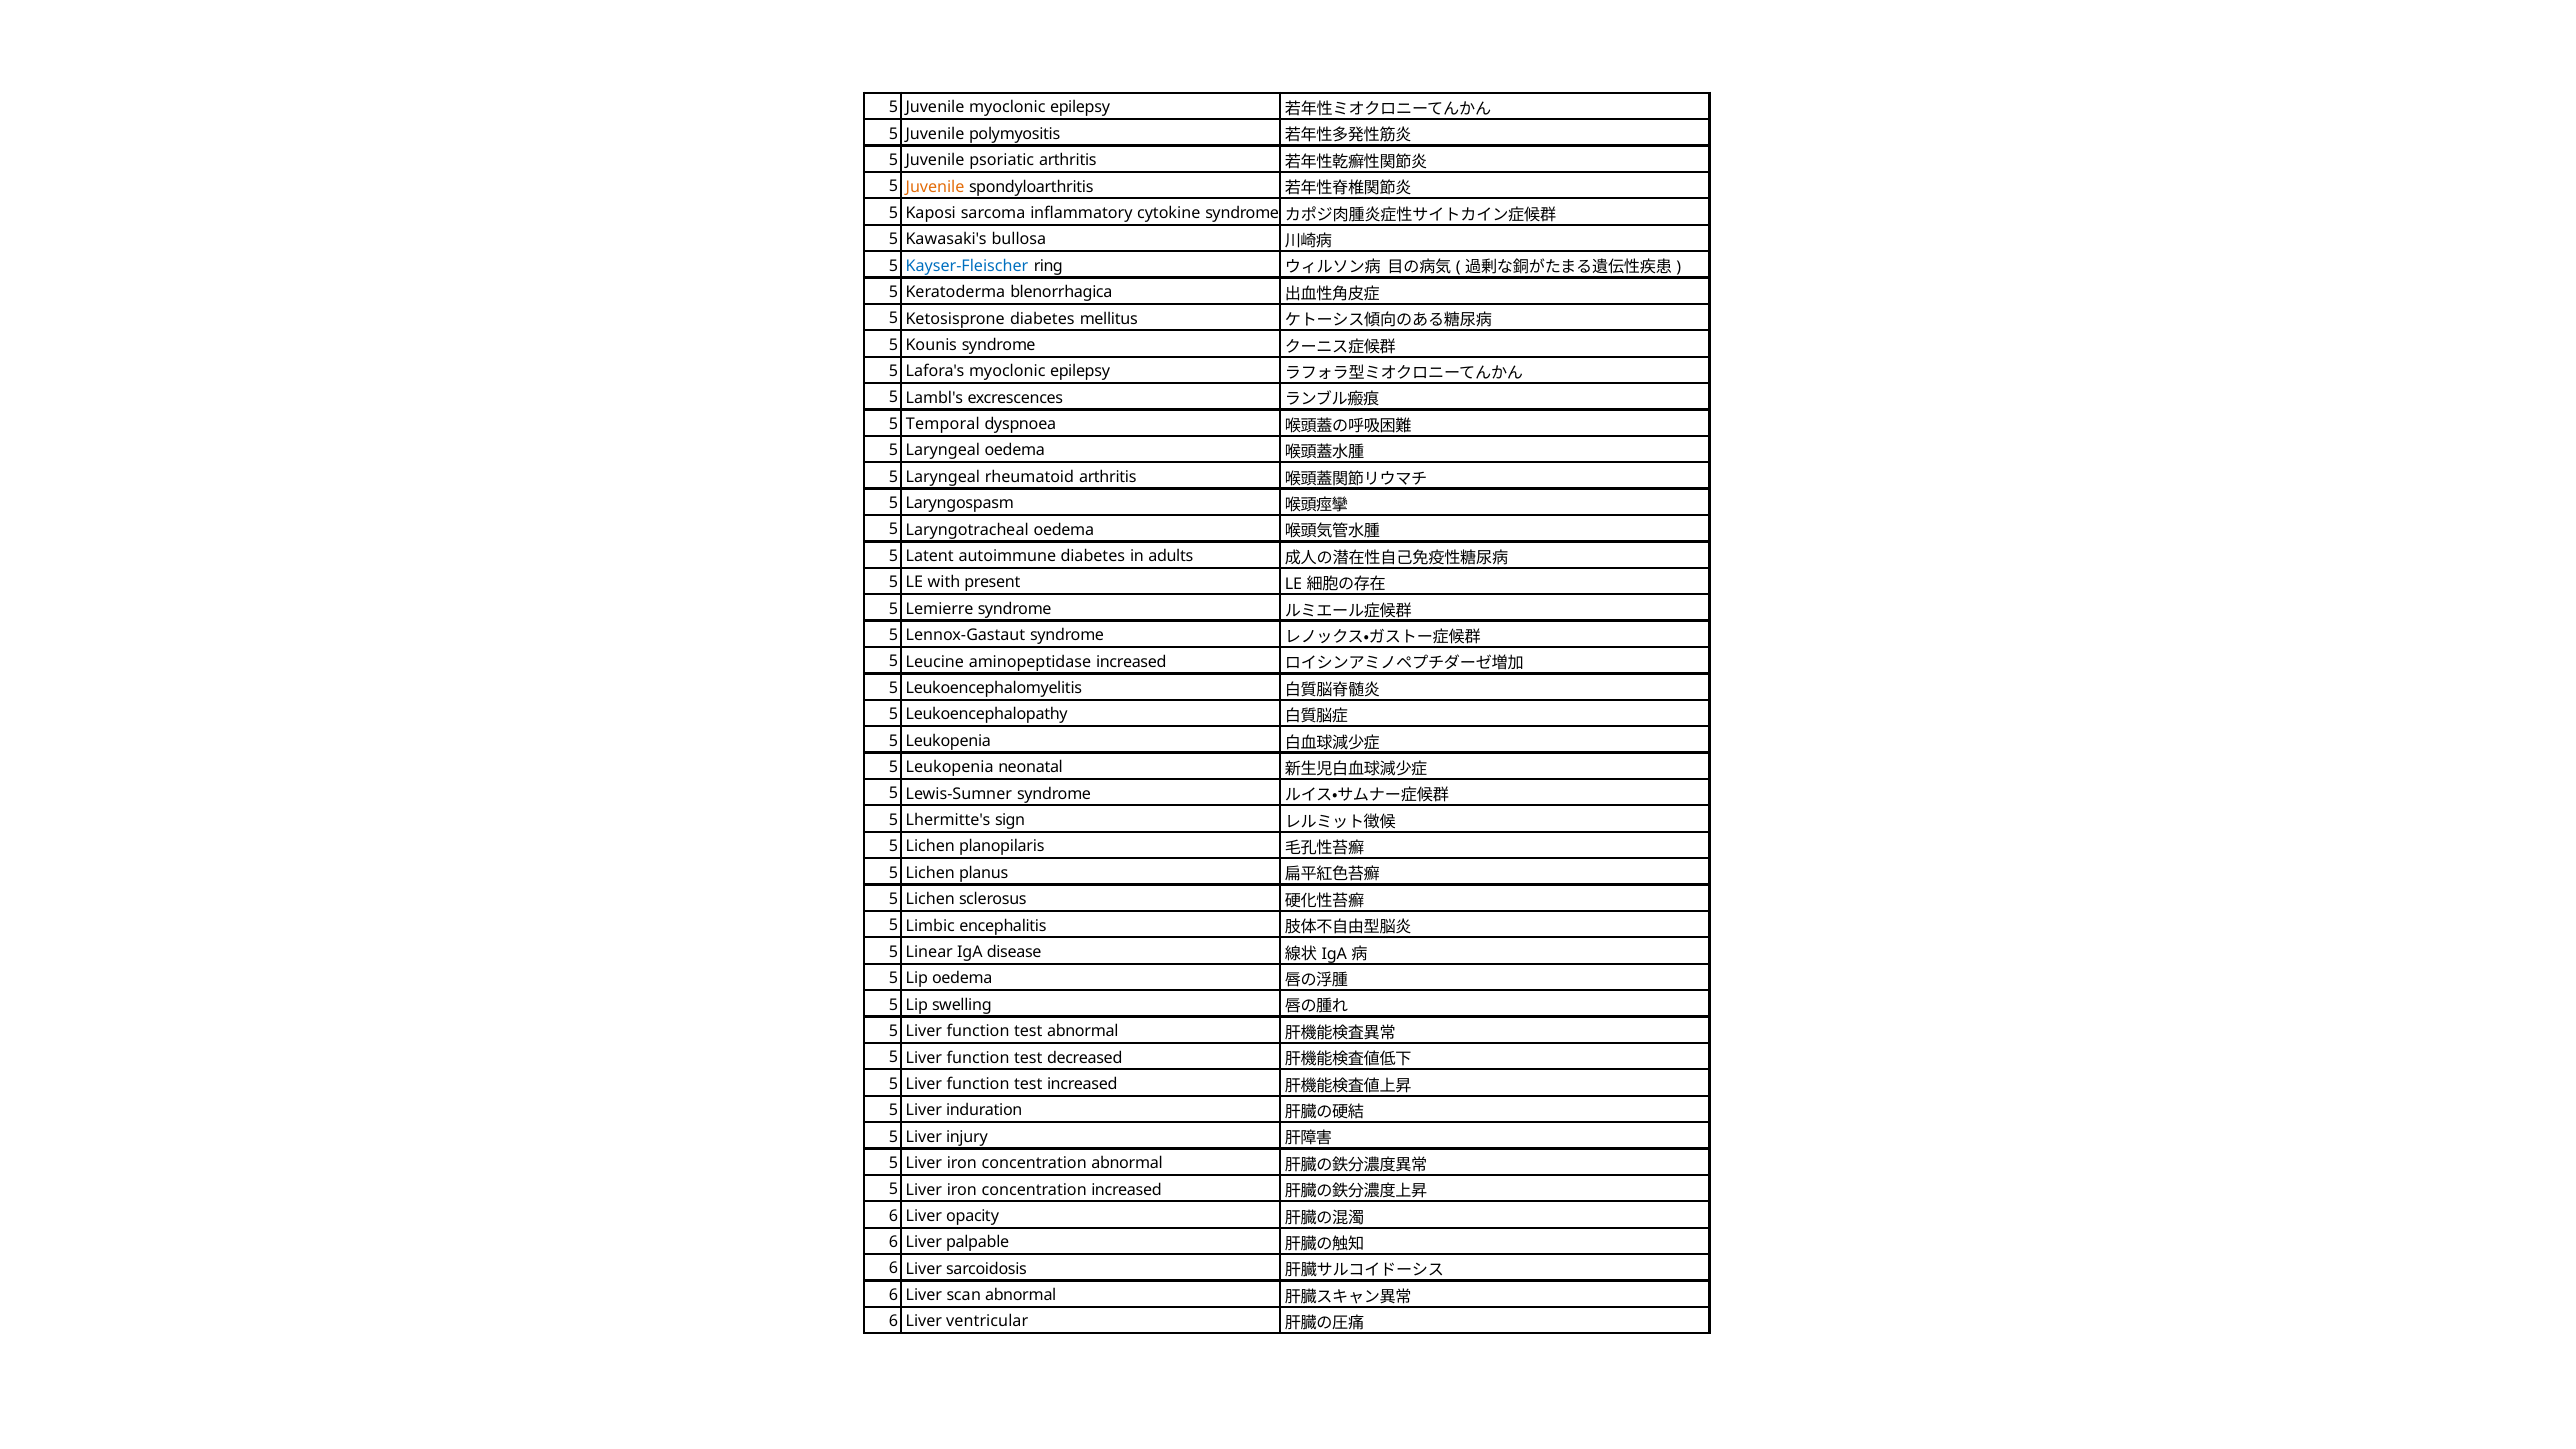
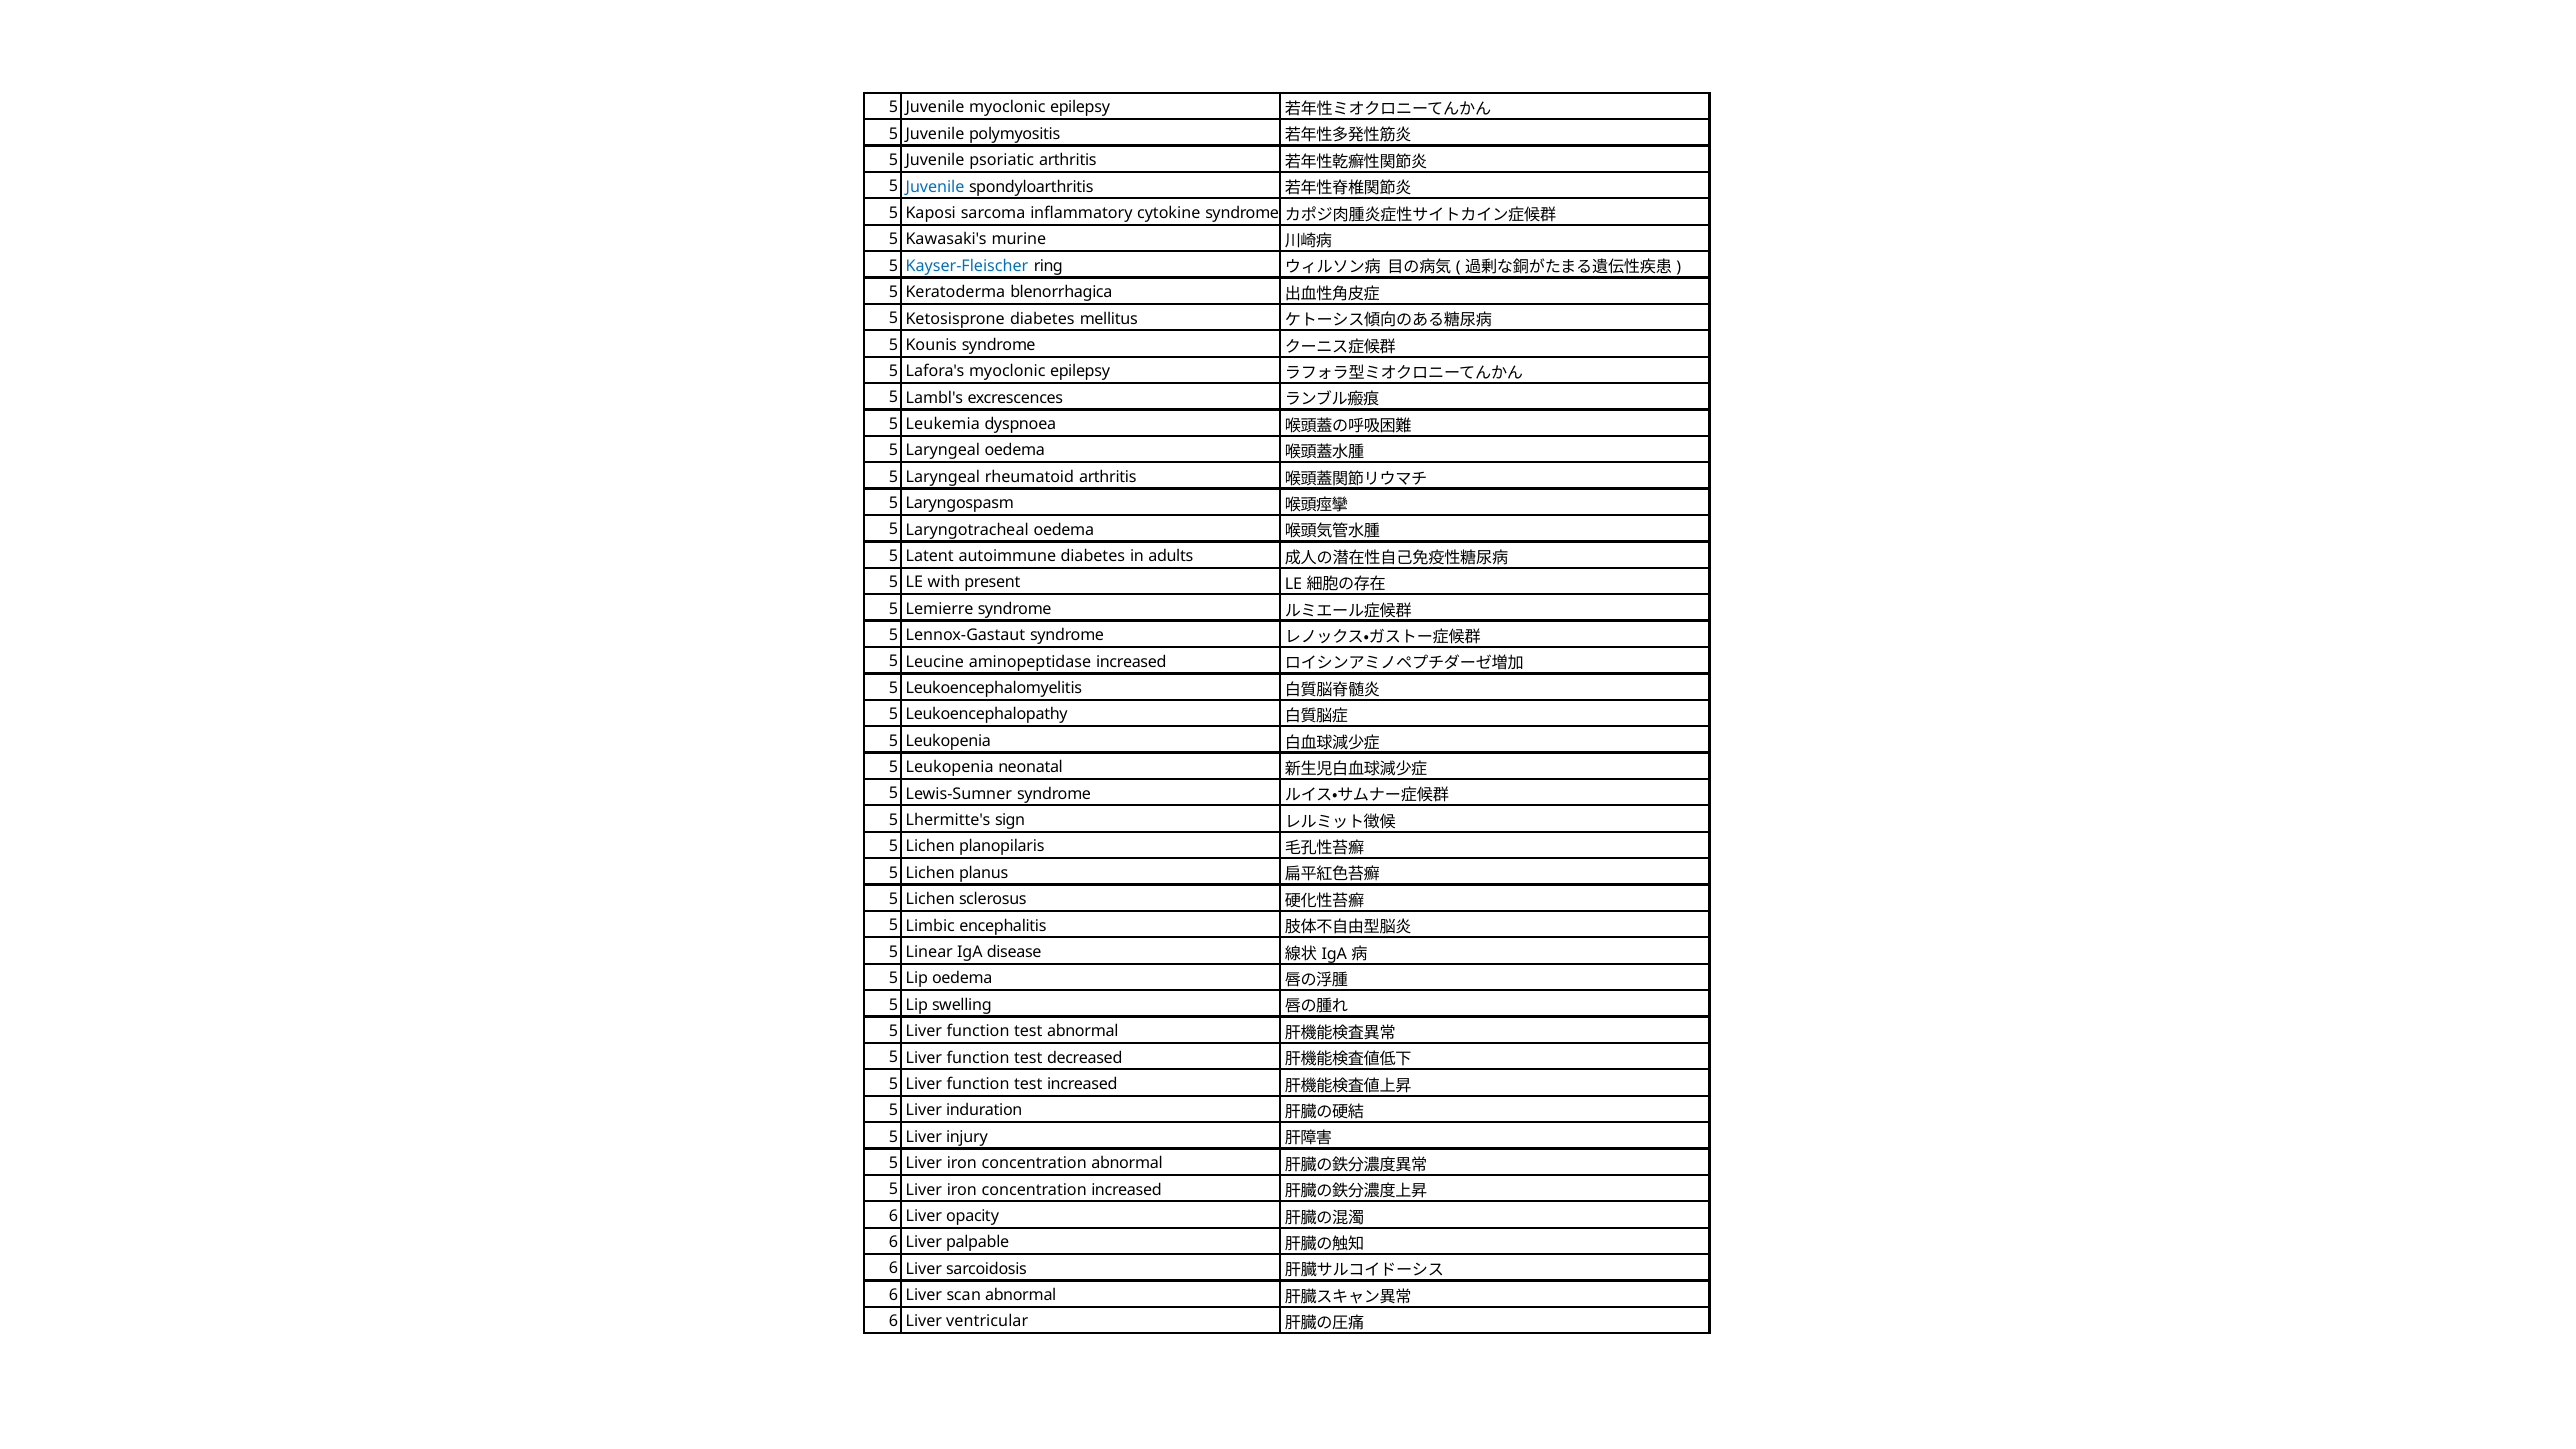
Juvenile at (935, 187) colour: orange -> blue
bullosa: bullosa -> murine
Temporal: Temporal -> Leukemia
